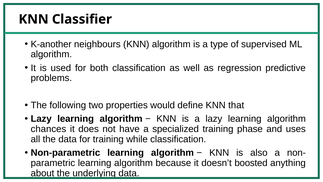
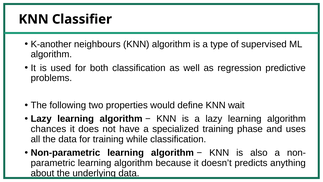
that: that -> wait
boosted: boosted -> predicts
